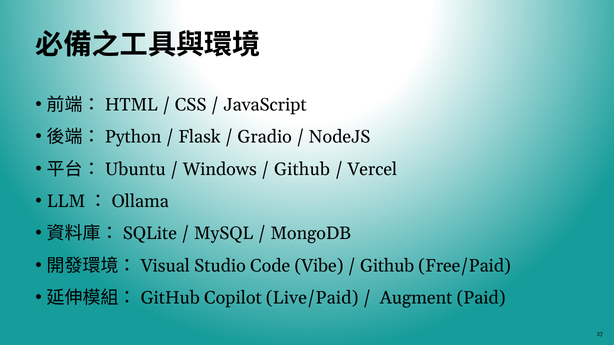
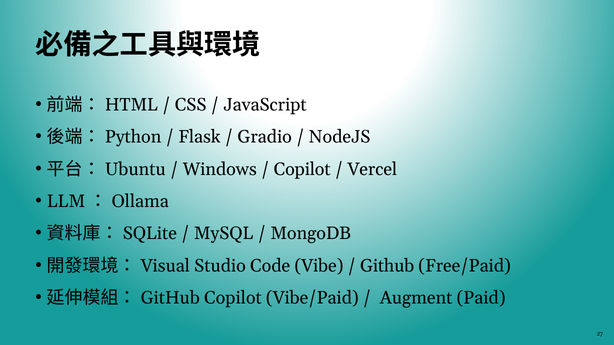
Github at (302, 169): Github -> Copilot
Live/Paid: Live/Paid -> Vibe/Paid
